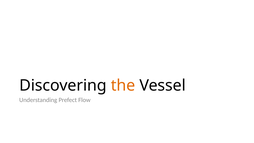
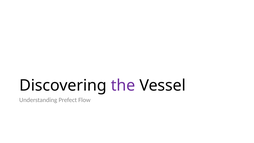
the colour: orange -> purple
